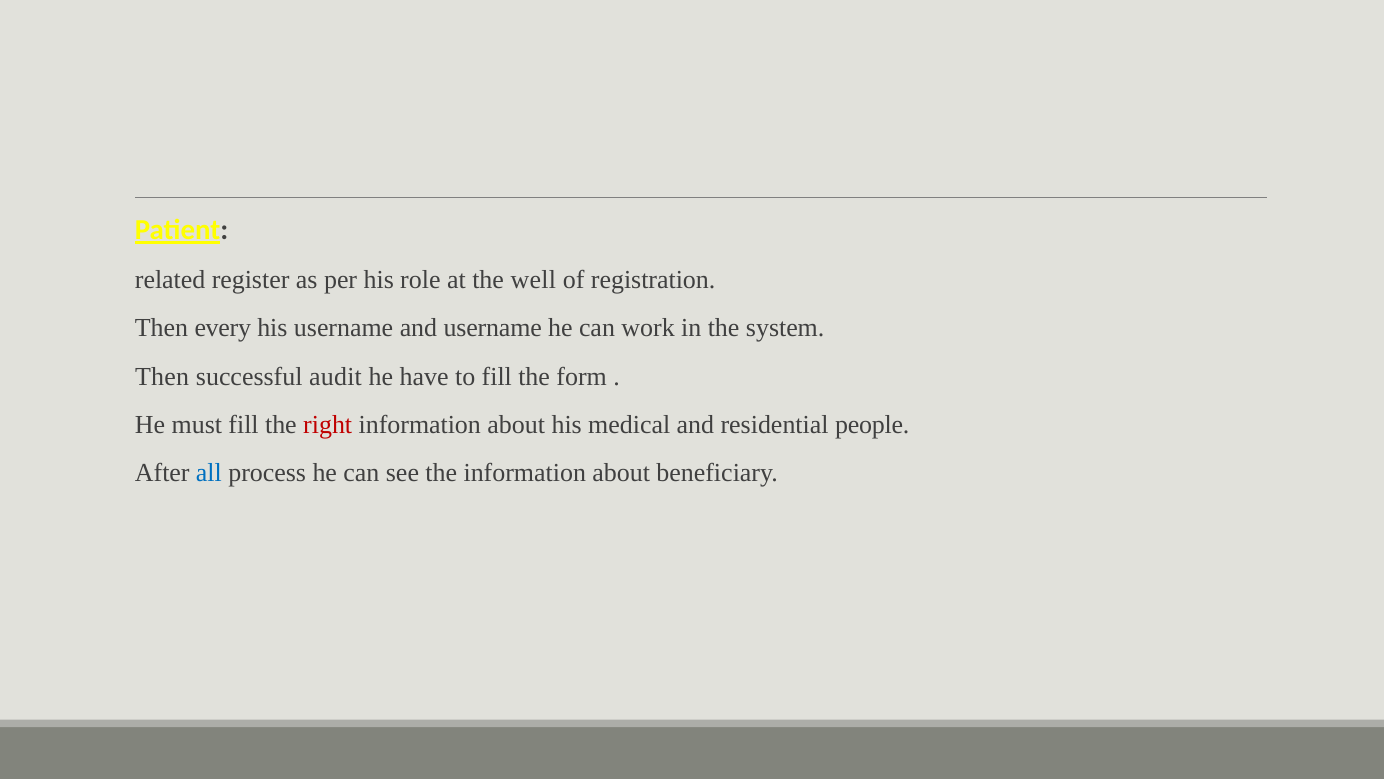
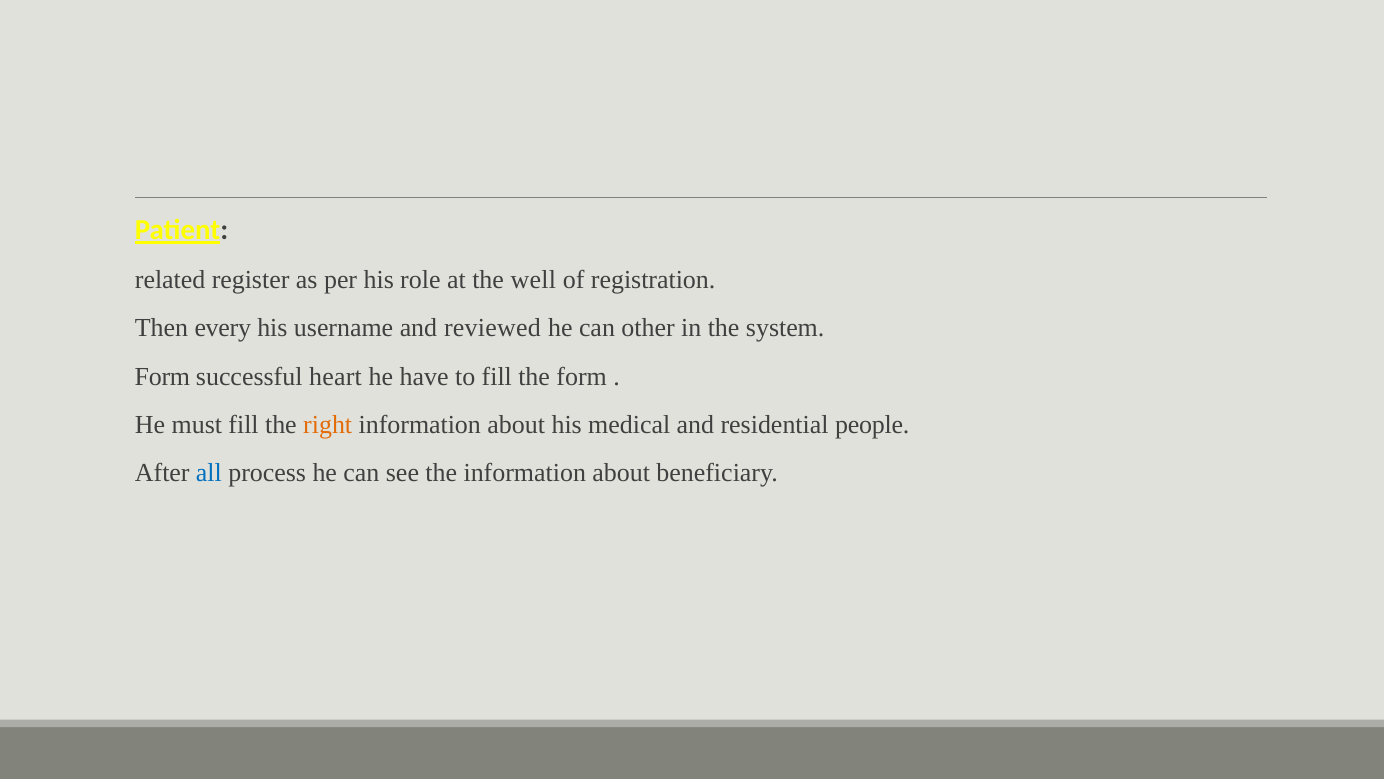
and username: username -> reviewed
work: work -> other
Then at (162, 376): Then -> Form
audit: audit -> heart
right colour: red -> orange
